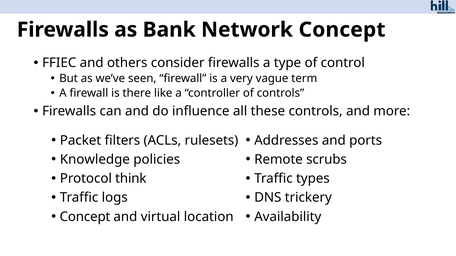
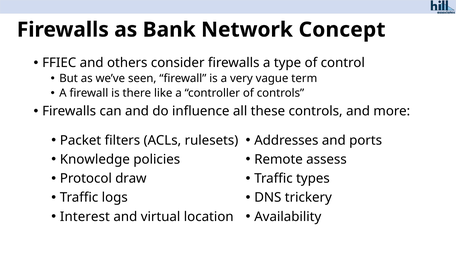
scrubs: scrubs -> assess
think: think -> draw
Concept at (85, 217): Concept -> Interest
